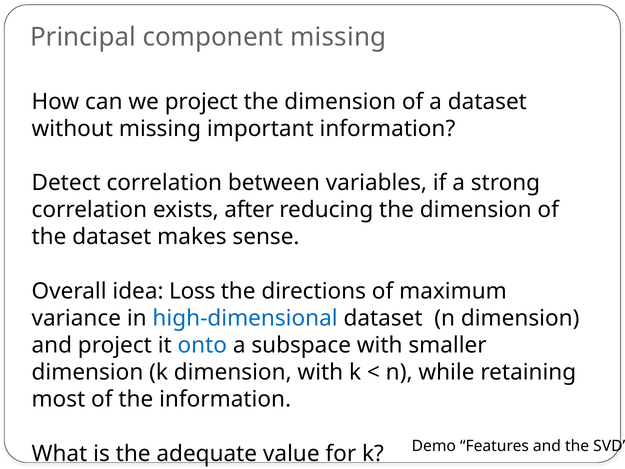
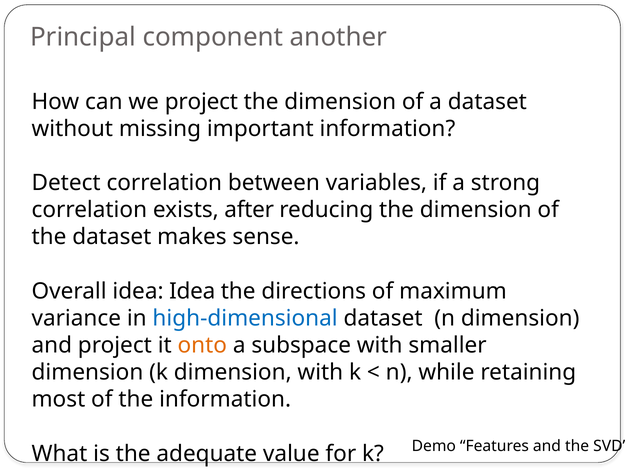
component missing: missing -> another
idea Loss: Loss -> Idea
onto colour: blue -> orange
